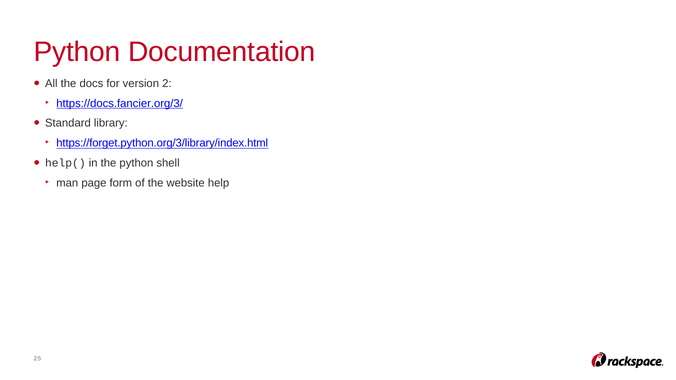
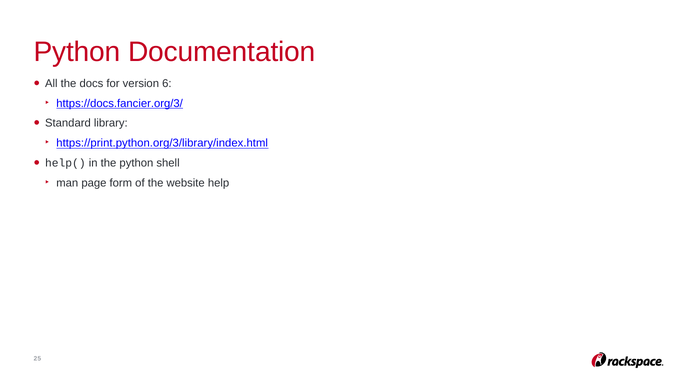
2: 2 -> 6
https://forget.python.org/3/library/index.html: https://forget.python.org/3/library/index.html -> https://print.python.org/3/library/index.html
